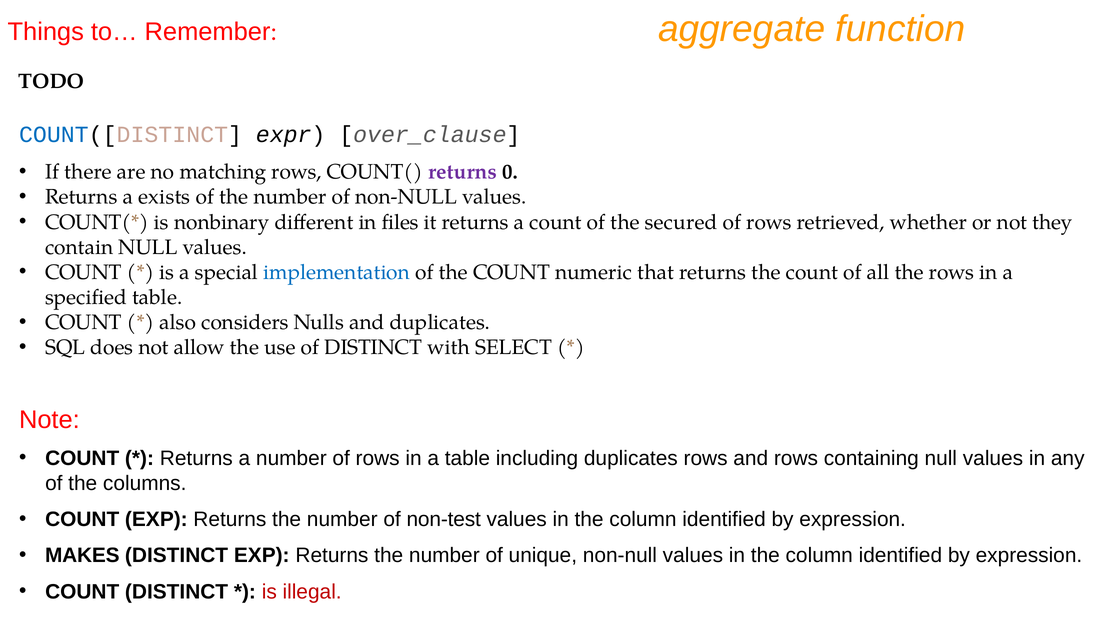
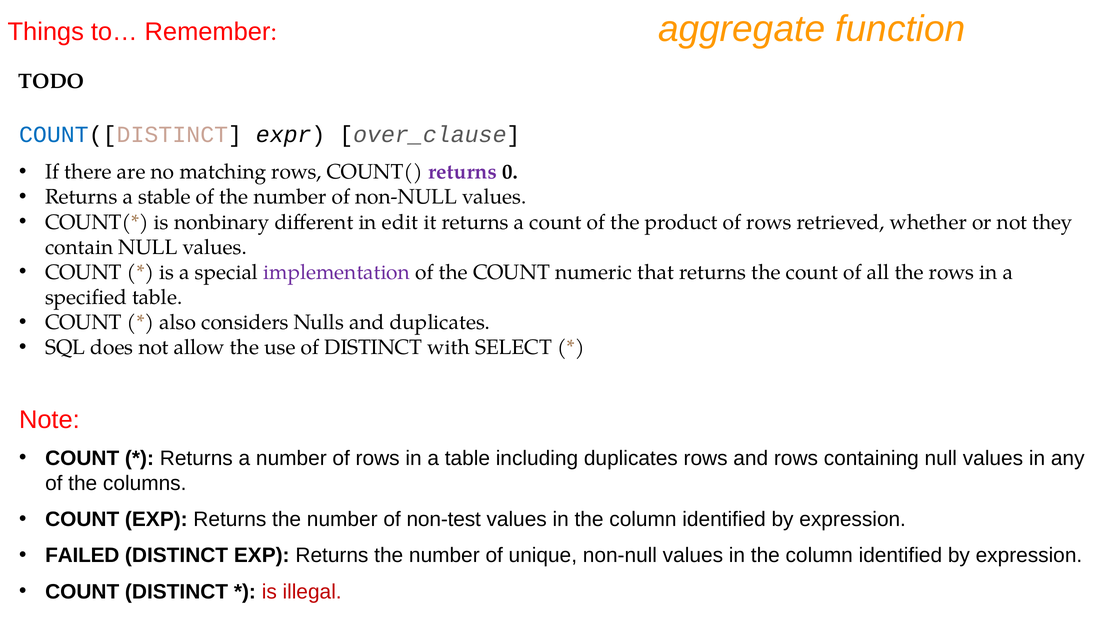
exists: exists -> stable
files: files -> edit
secured: secured -> product
implementation colour: blue -> purple
MAKES: MAKES -> FAILED
